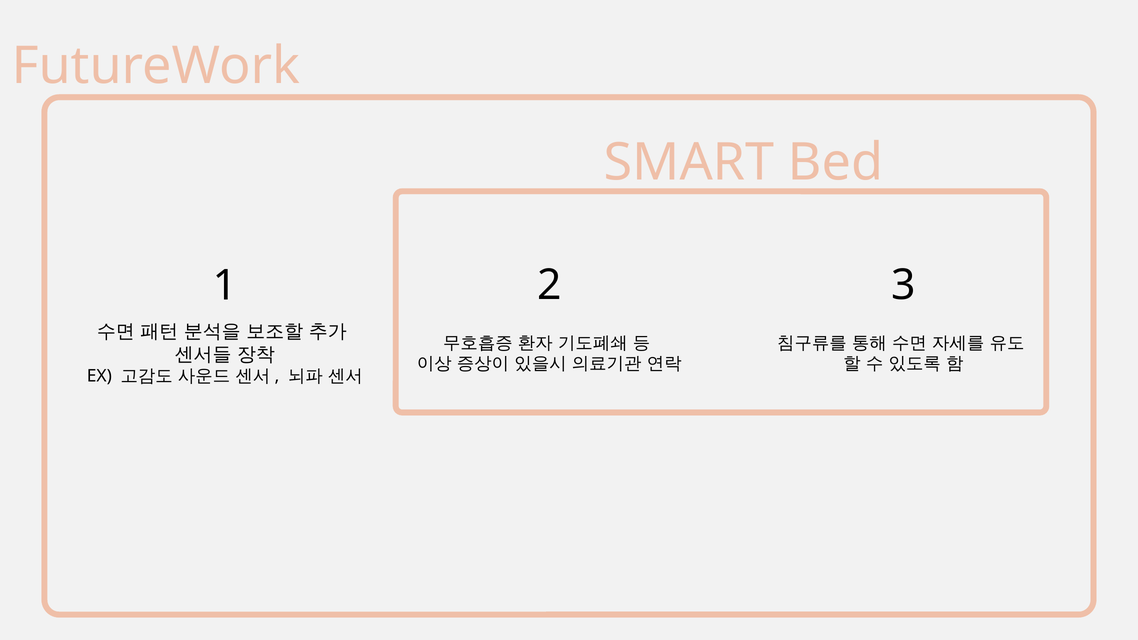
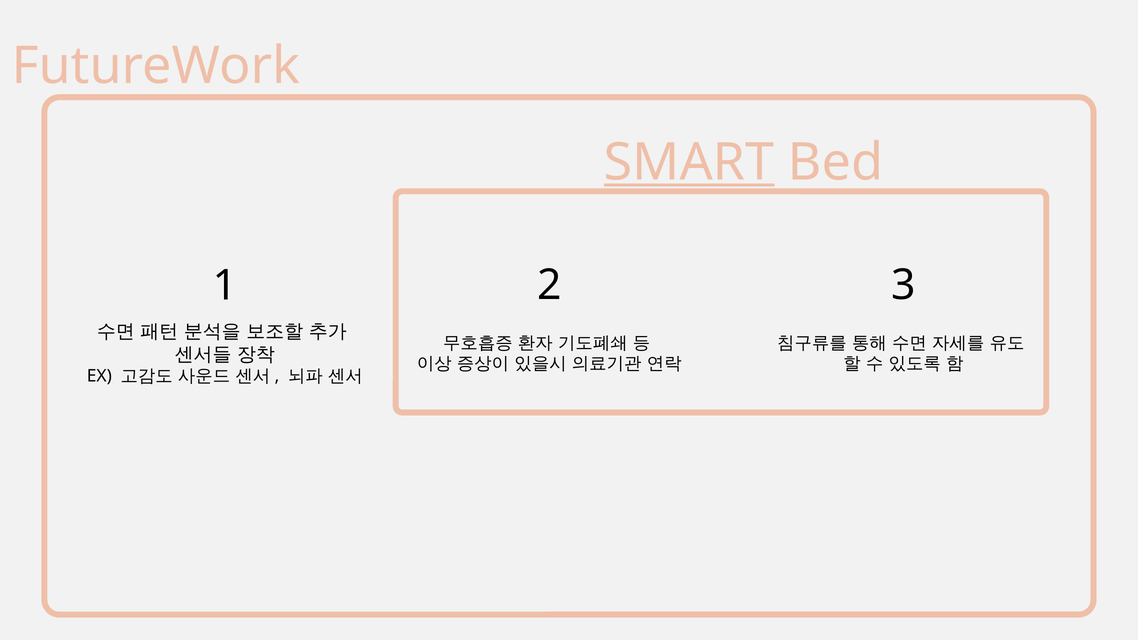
SMART underline: none -> present
